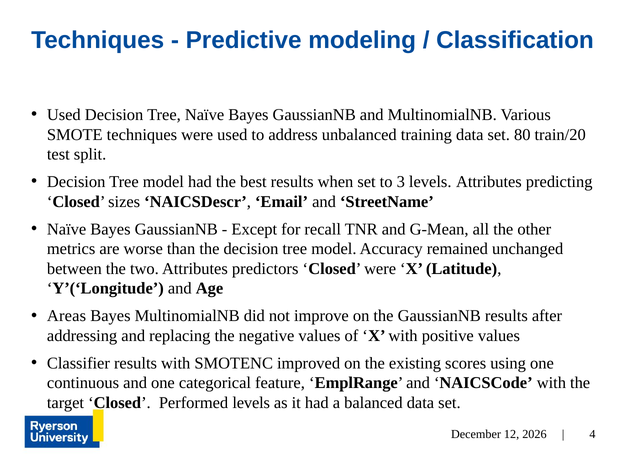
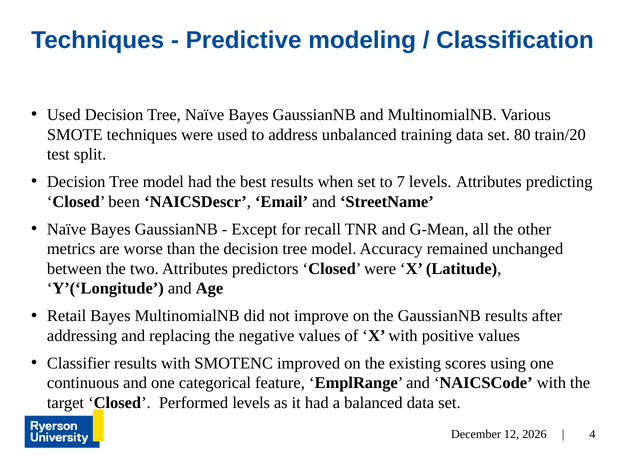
3: 3 -> 7
sizes: sizes -> been
Areas: Areas -> Retail
